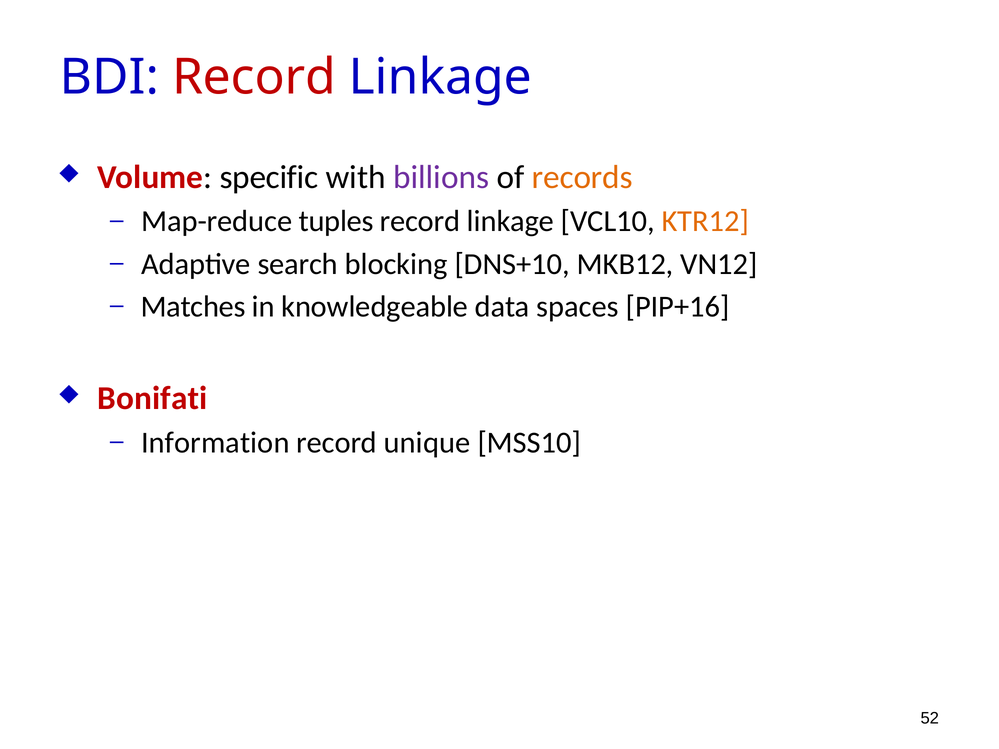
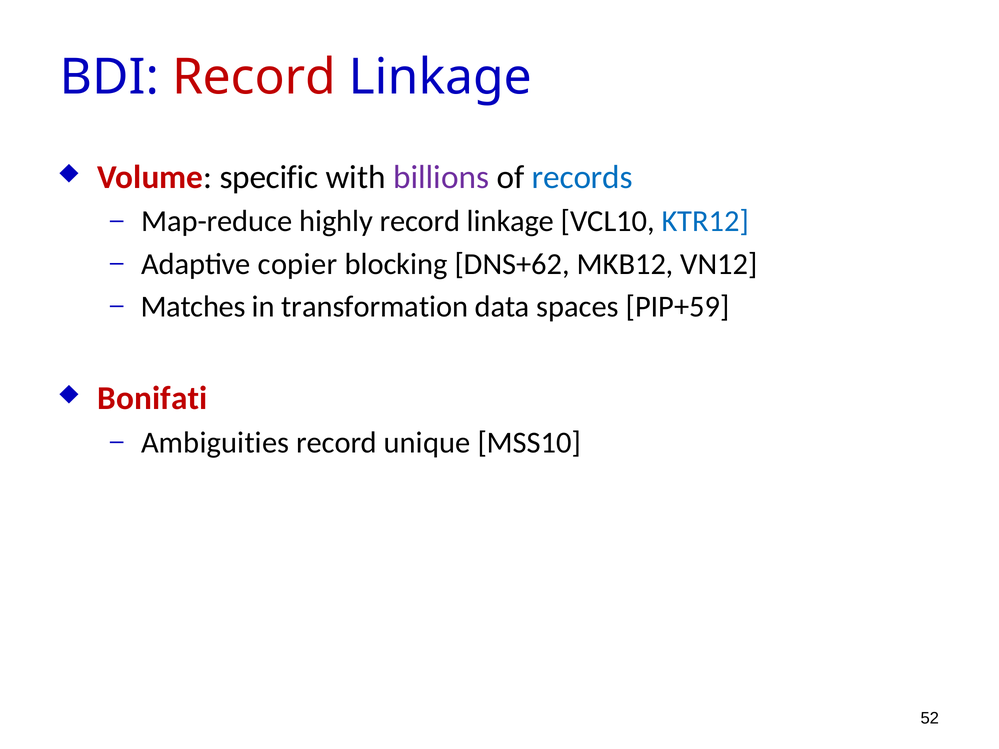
records colour: orange -> blue
tuples: tuples -> highly
KTR12 colour: orange -> blue
search: search -> copier
DNS+10: DNS+10 -> DNS+62
knowledgeable: knowledgeable -> transformation
PIP+16: PIP+16 -> PIP+59
Information: Information -> Ambiguities
